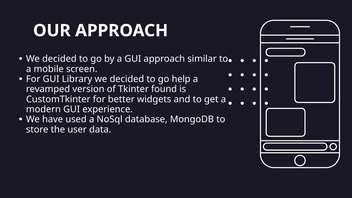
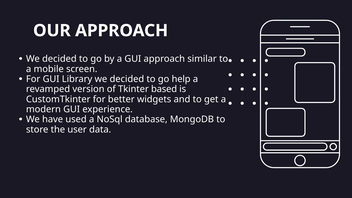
found: found -> based
